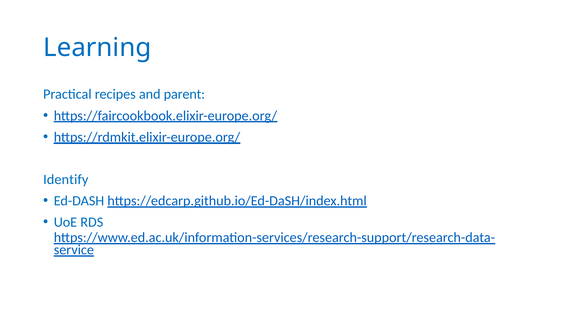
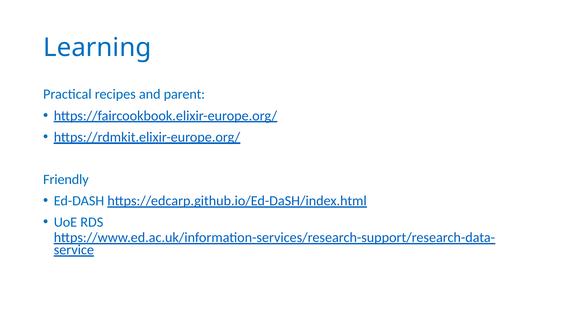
Identify: Identify -> Friendly
